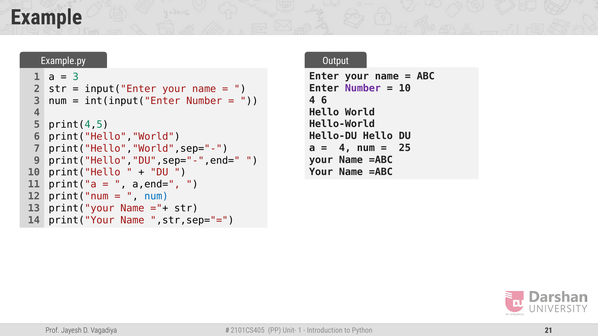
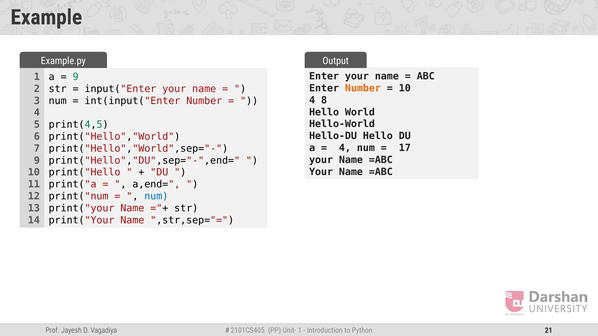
3 at (76, 77): 3 -> 9
Number at (363, 88) colour: purple -> orange
4 6: 6 -> 8
25: 25 -> 17
